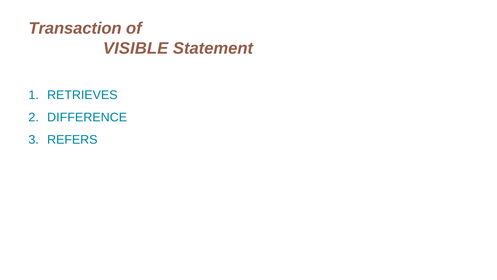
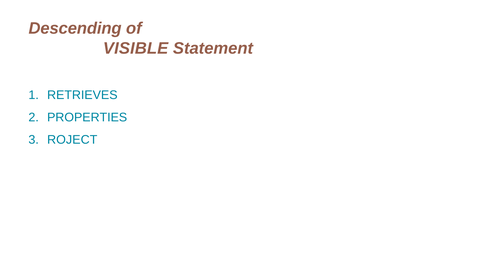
Transaction: Transaction -> Descending
DIFFERENCE: DIFFERENCE -> PROPERTIES
REFERS: REFERS -> ROJECT
